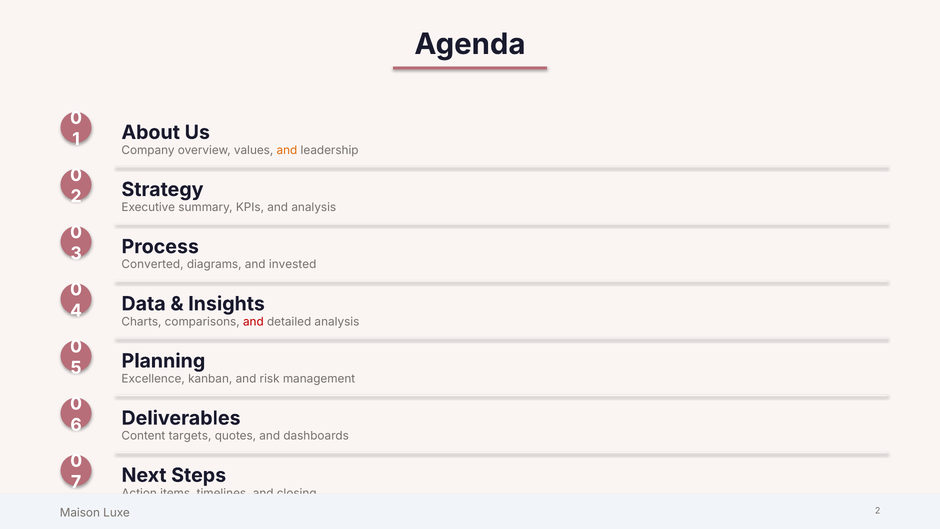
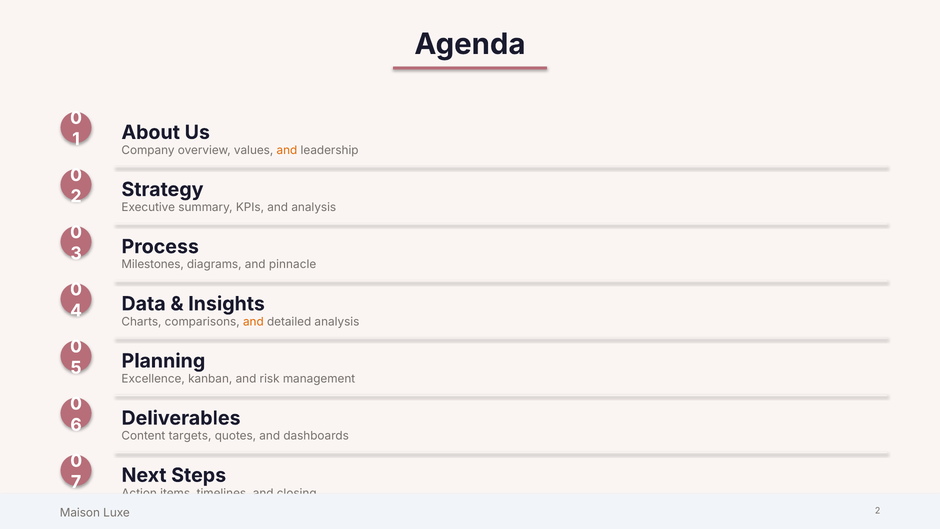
Converted: Converted -> Milestones
invested: invested -> pinnacle
and at (253, 322) colour: red -> orange
